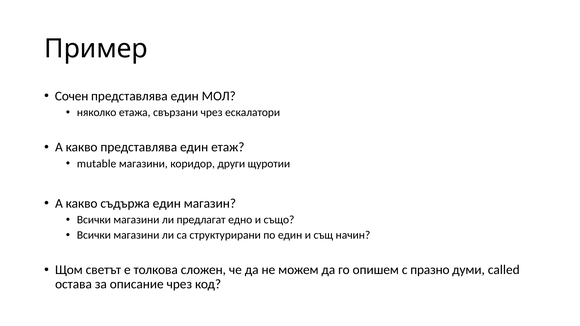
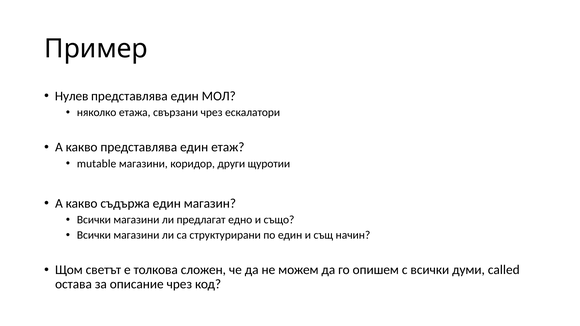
Сочен: Сочен -> Нулев
с празно: празно -> всички
